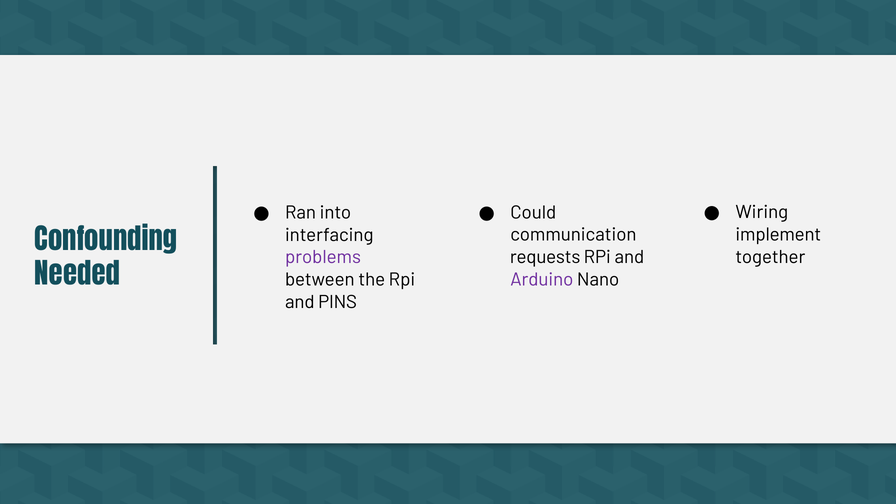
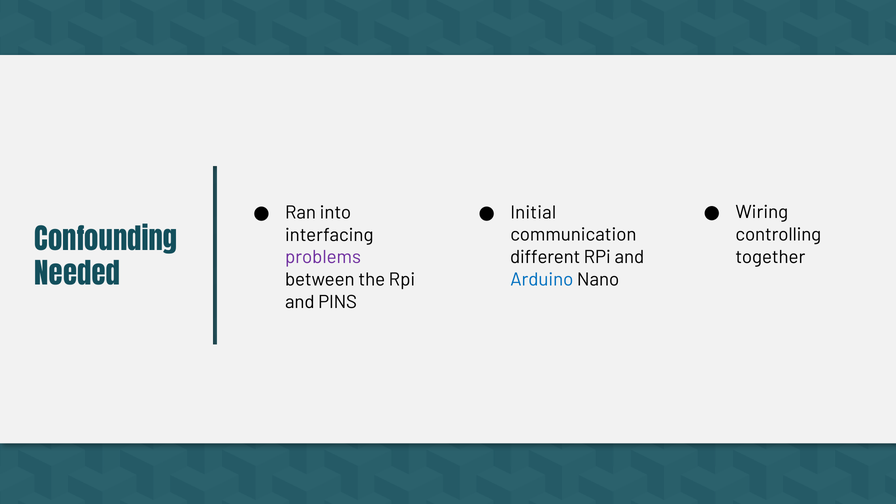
Could: Could -> Initial
implement: implement -> controlling
requests: requests -> different
Arduino colour: purple -> blue
